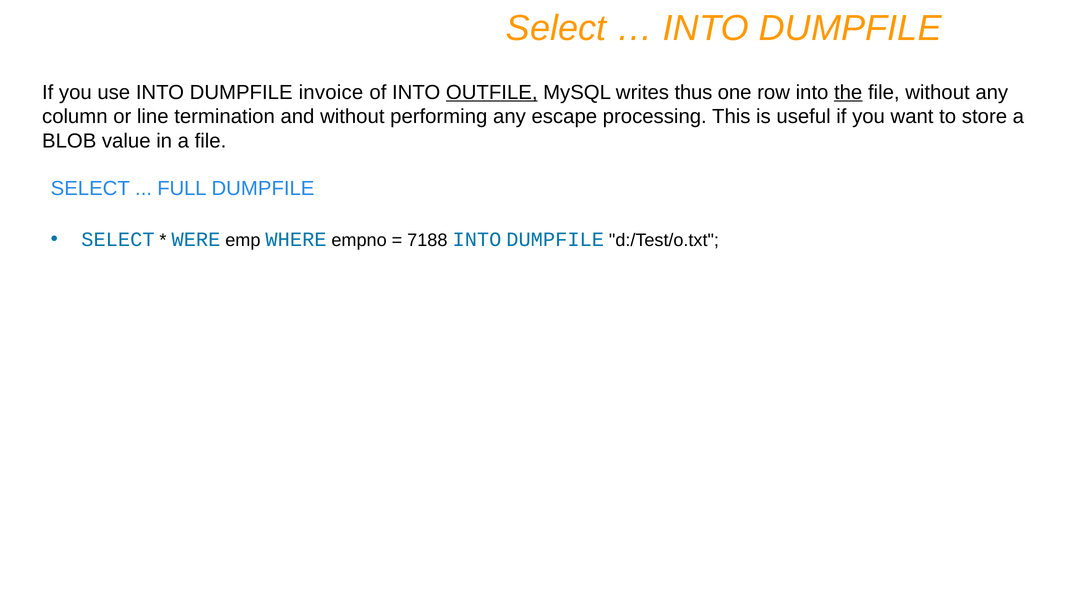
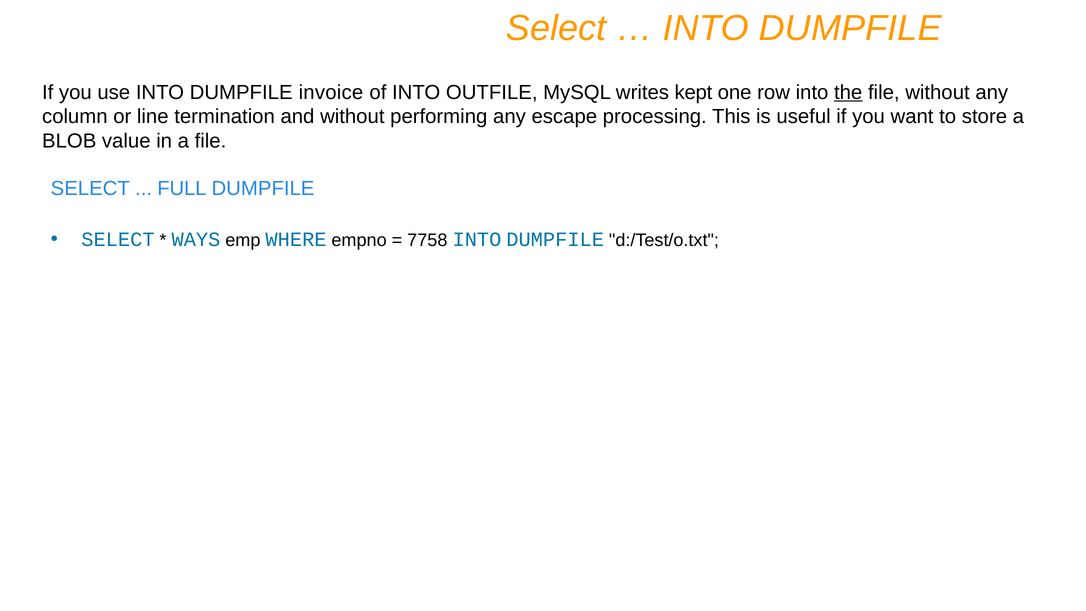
OUTFILE underline: present -> none
thus: thus -> kept
WERE: WERE -> WAYS
7188: 7188 -> 7758
